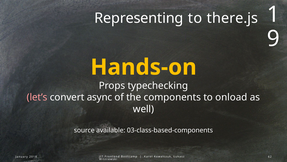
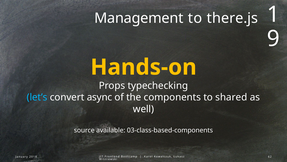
Representing: Representing -> Management
let’s colour: pink -> light blue
onload: onload -> shared
